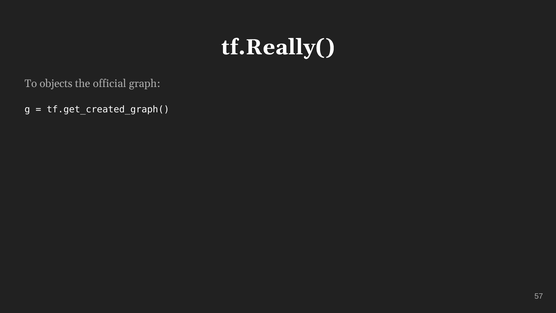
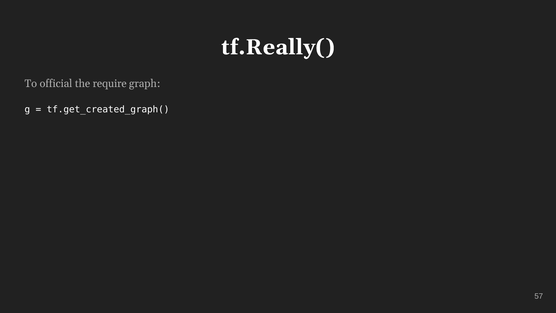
objects: objects -> official
official: official -> require
